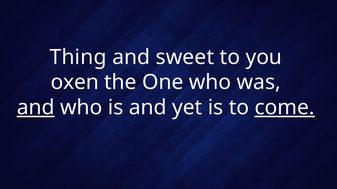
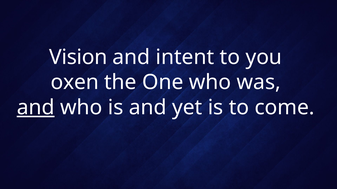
Thing: Thing -> Vision
sweet: sweet -> intent
come underline: present -> none
